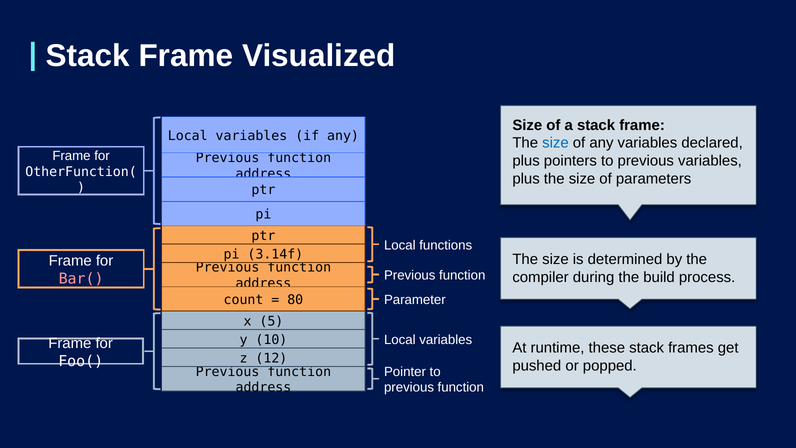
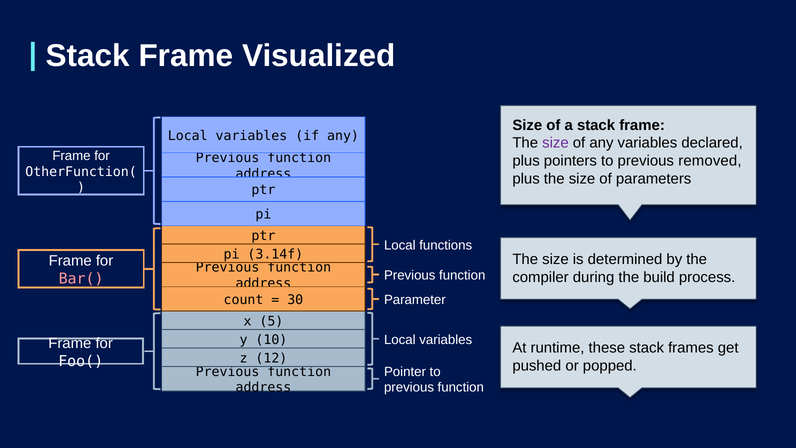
size at (555, 143) colour: blue -> purple
previous variables: variables -> removed
80: 80 -> 30
